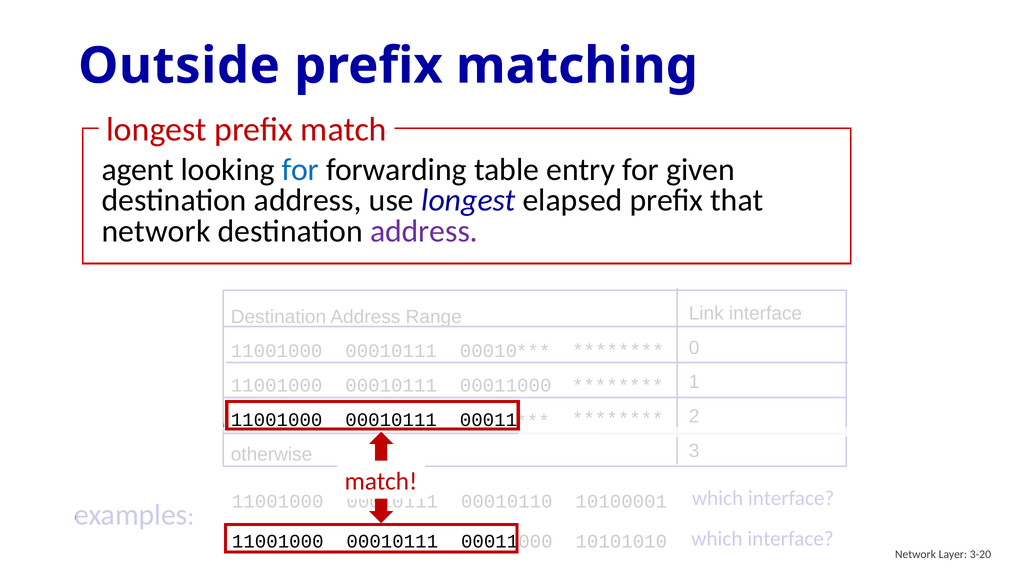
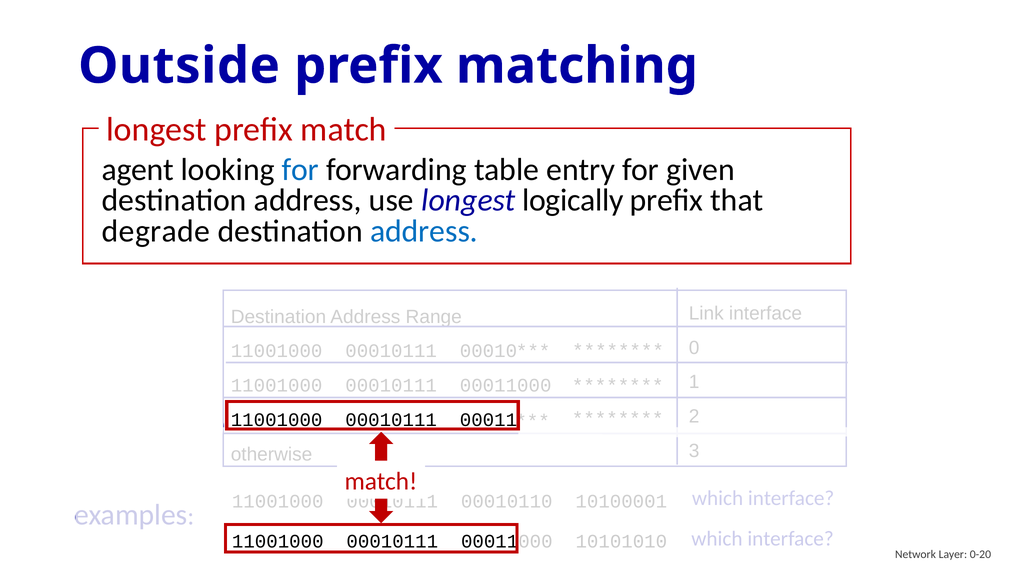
elapsed: elapsed -> logically
network at (156, 231): network -> degrade
address at (424, 231) colour: purple -> blue
3-20: 3-20 -> 0-20
